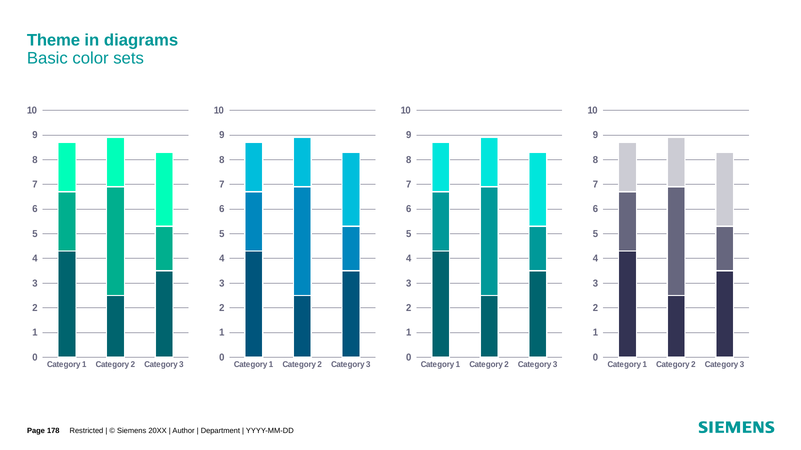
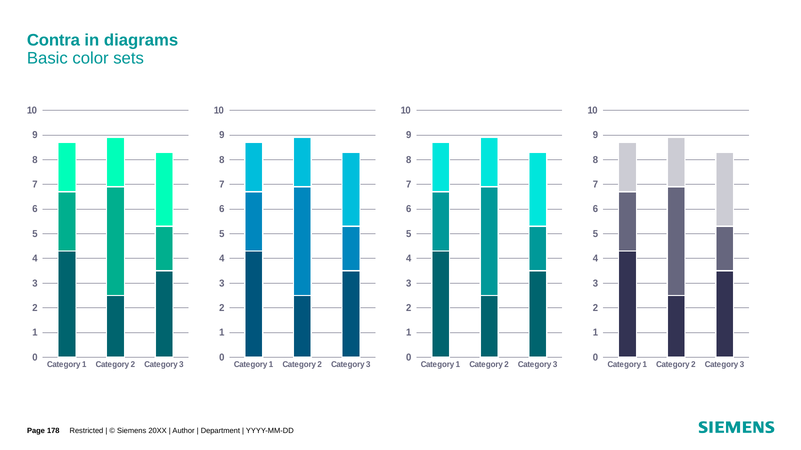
Theme: Theme -> Contra
